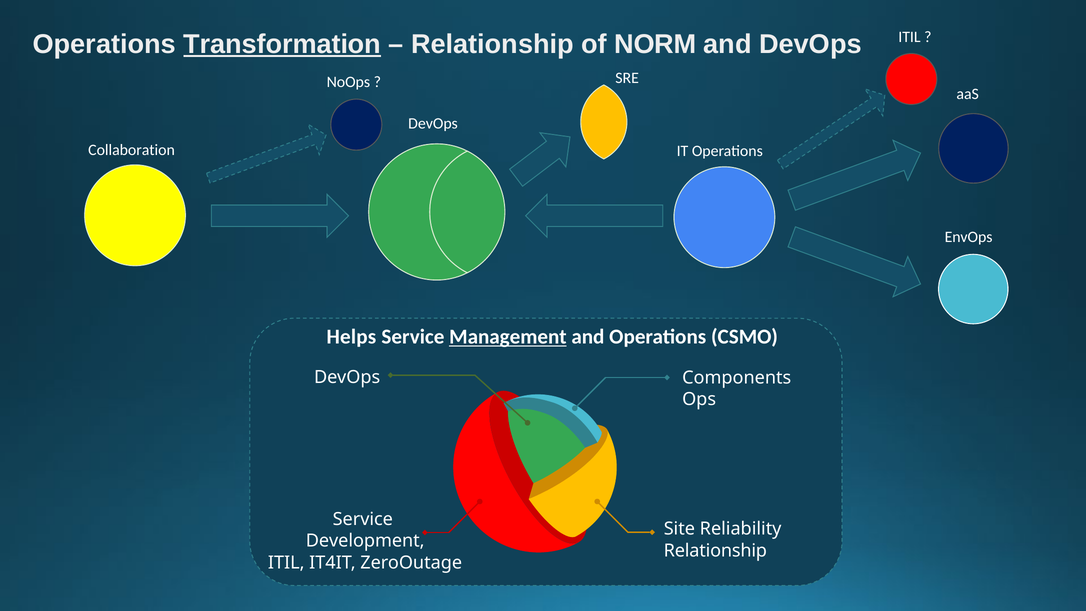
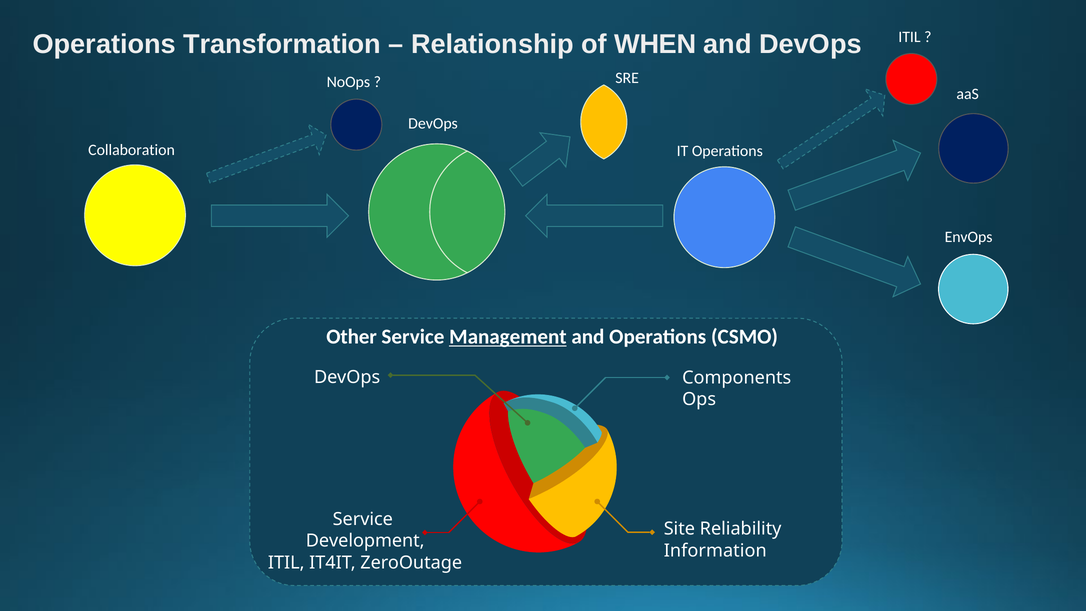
Transformation underline: present -> none
NORM: NORM -> WHEN
Helps: Helps -> Other
Relationship at (715, 550): Relationship -> Information
